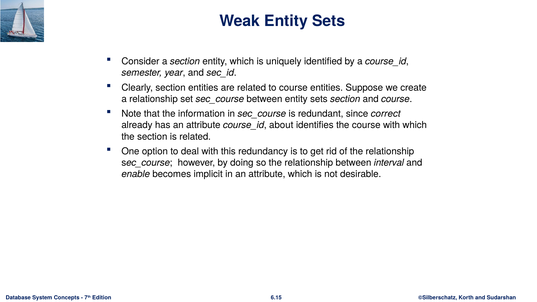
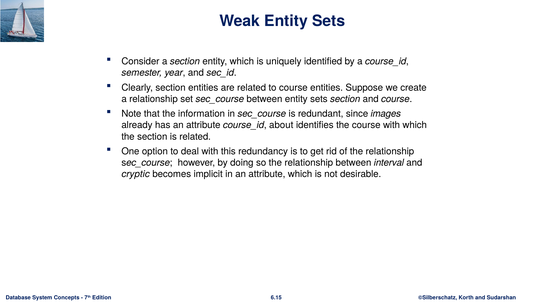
correct: correct -> images
enable: enable -> cryptic
